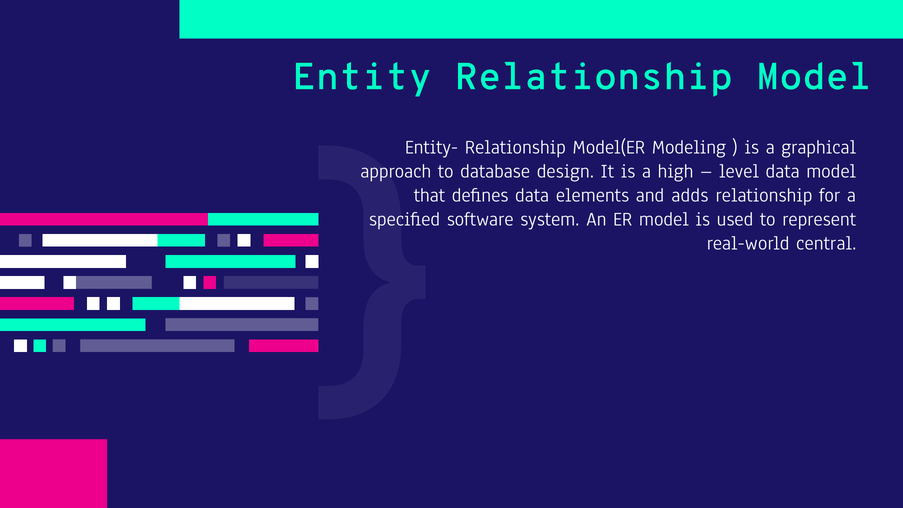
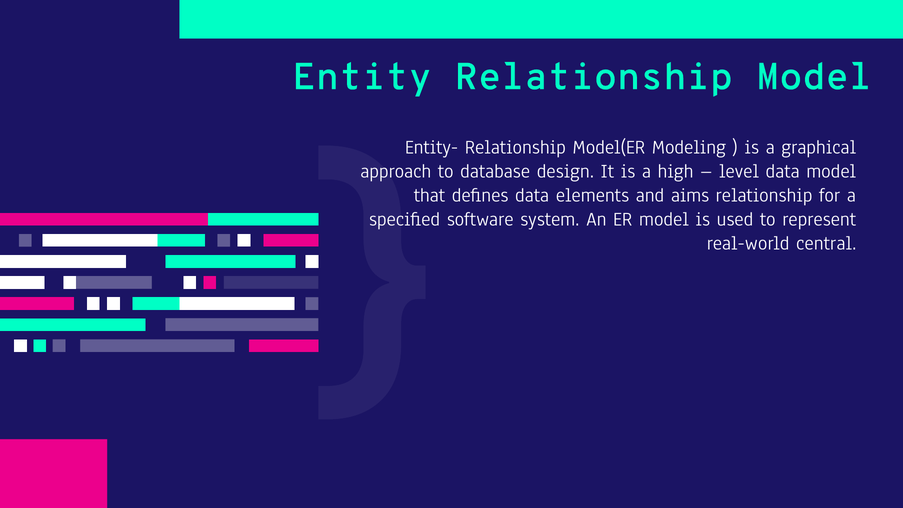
adds: adds -> aims
